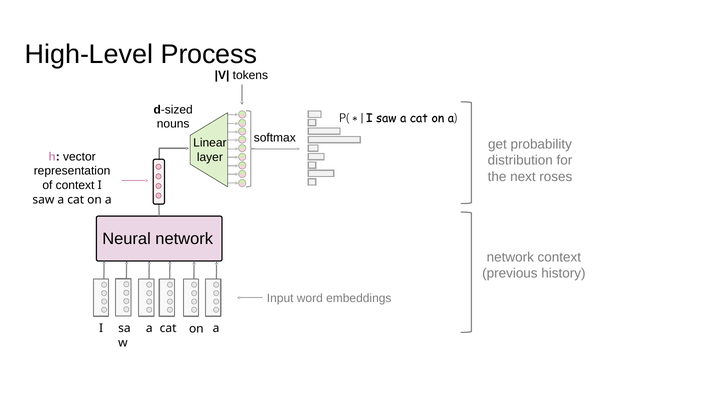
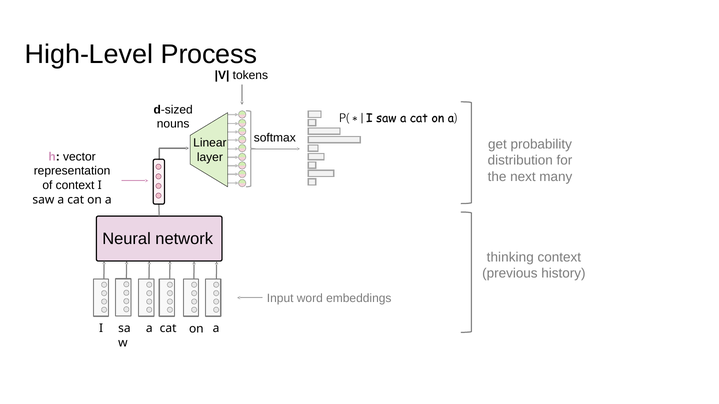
roses: roses -> many
network at (510, 258): network -> thinking
